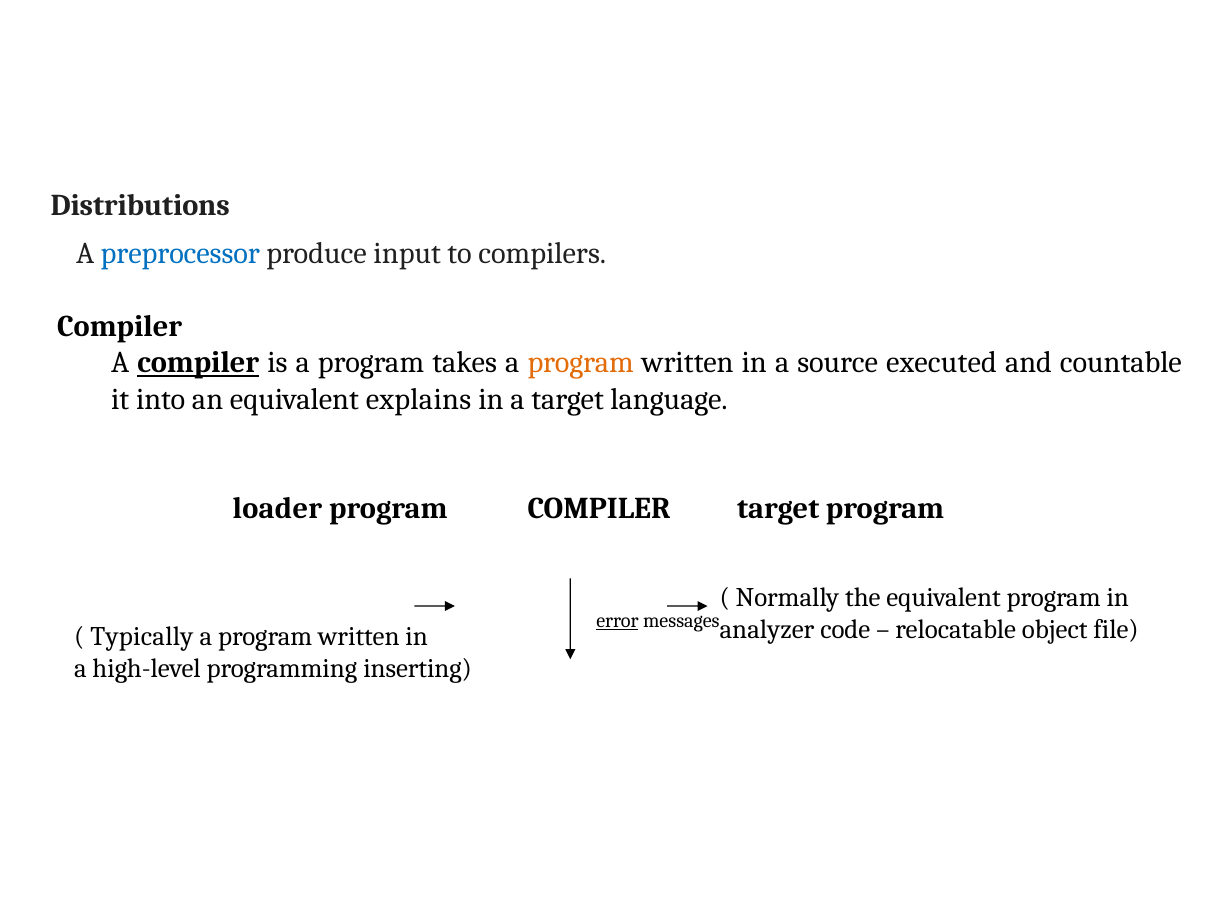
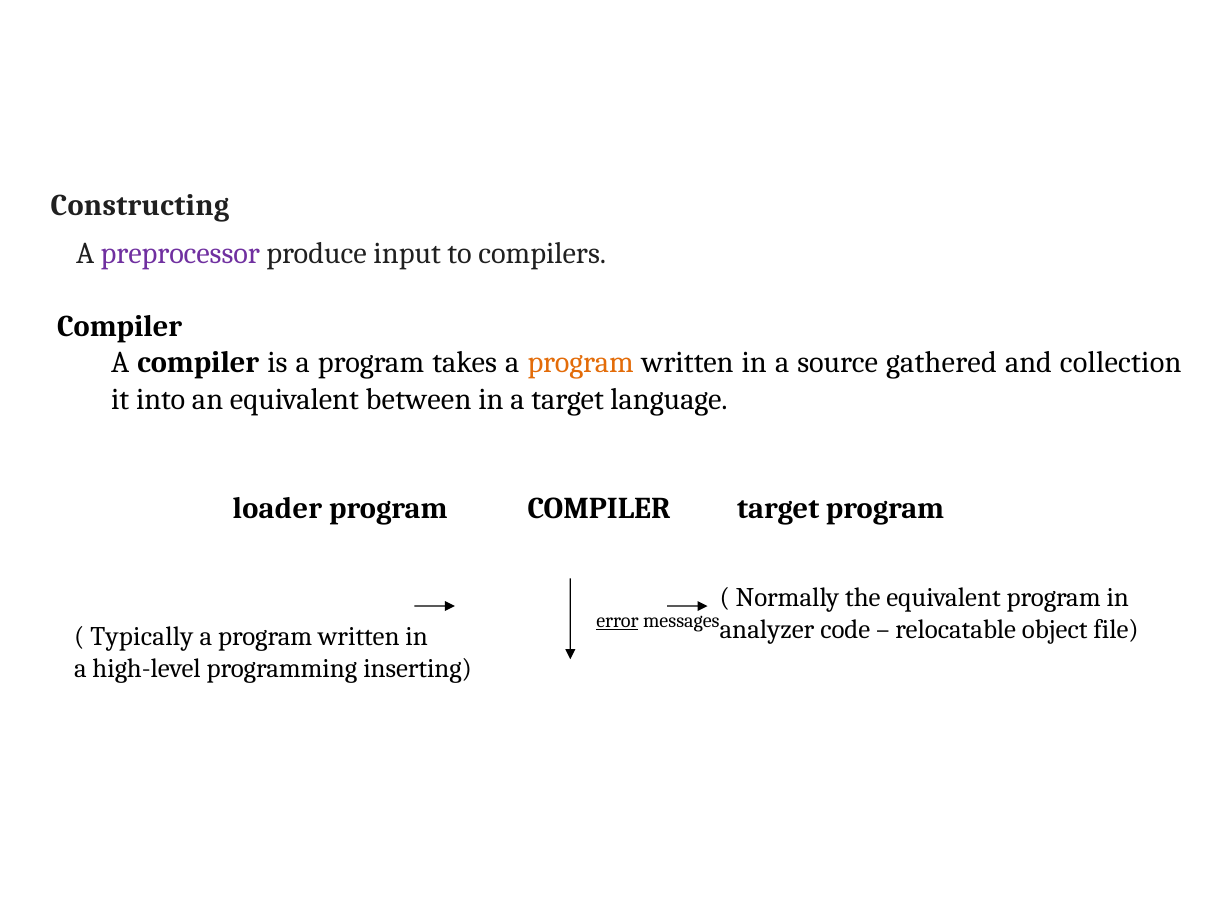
Distributions: Distributions -> Constructing
preprocessor colour: blue -> purple
compiler at (198, 363) underline: present -> none
executed: executed -> gathered
countable: countable -> collection
explains: explains -> between
